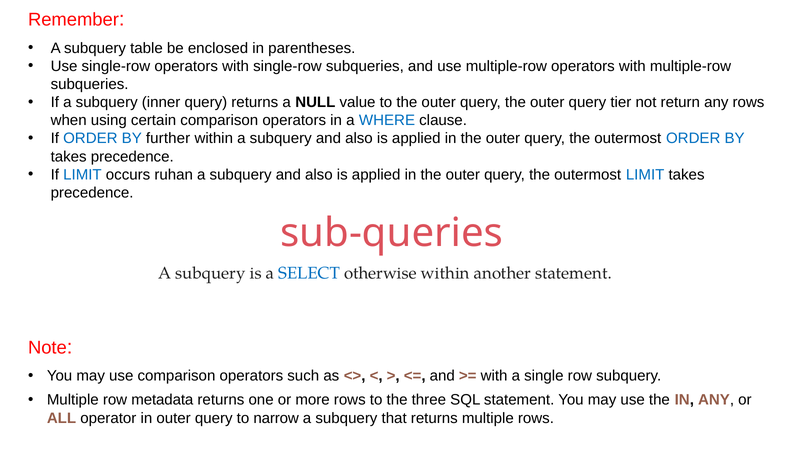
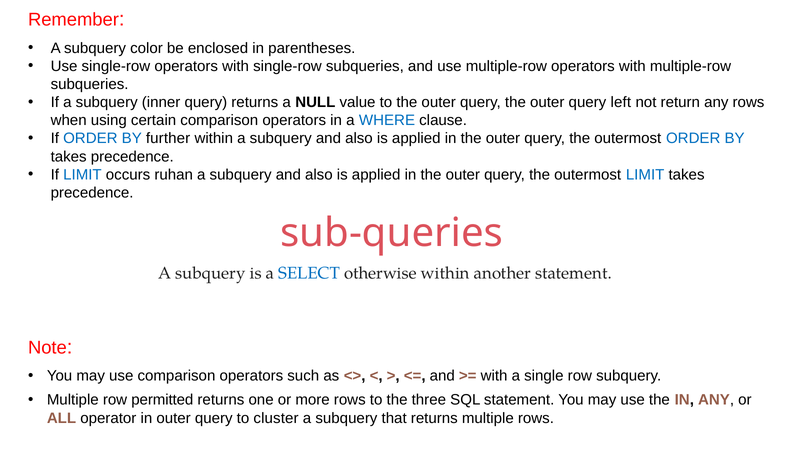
table: table -> color
tier: tier -> left
metadata: metadata -> permitted
narrow: narrow -> cluster
